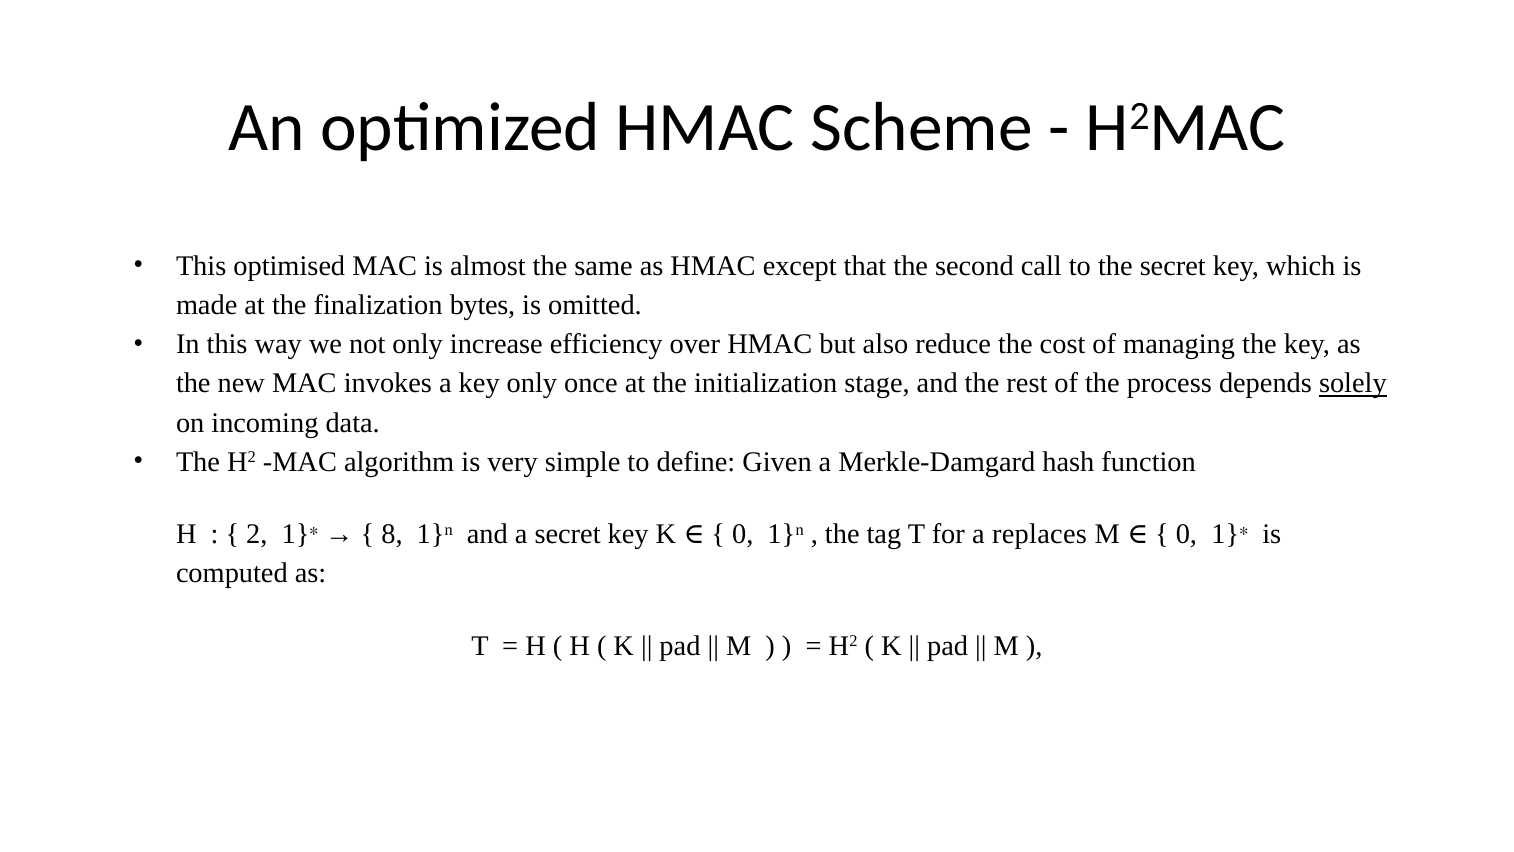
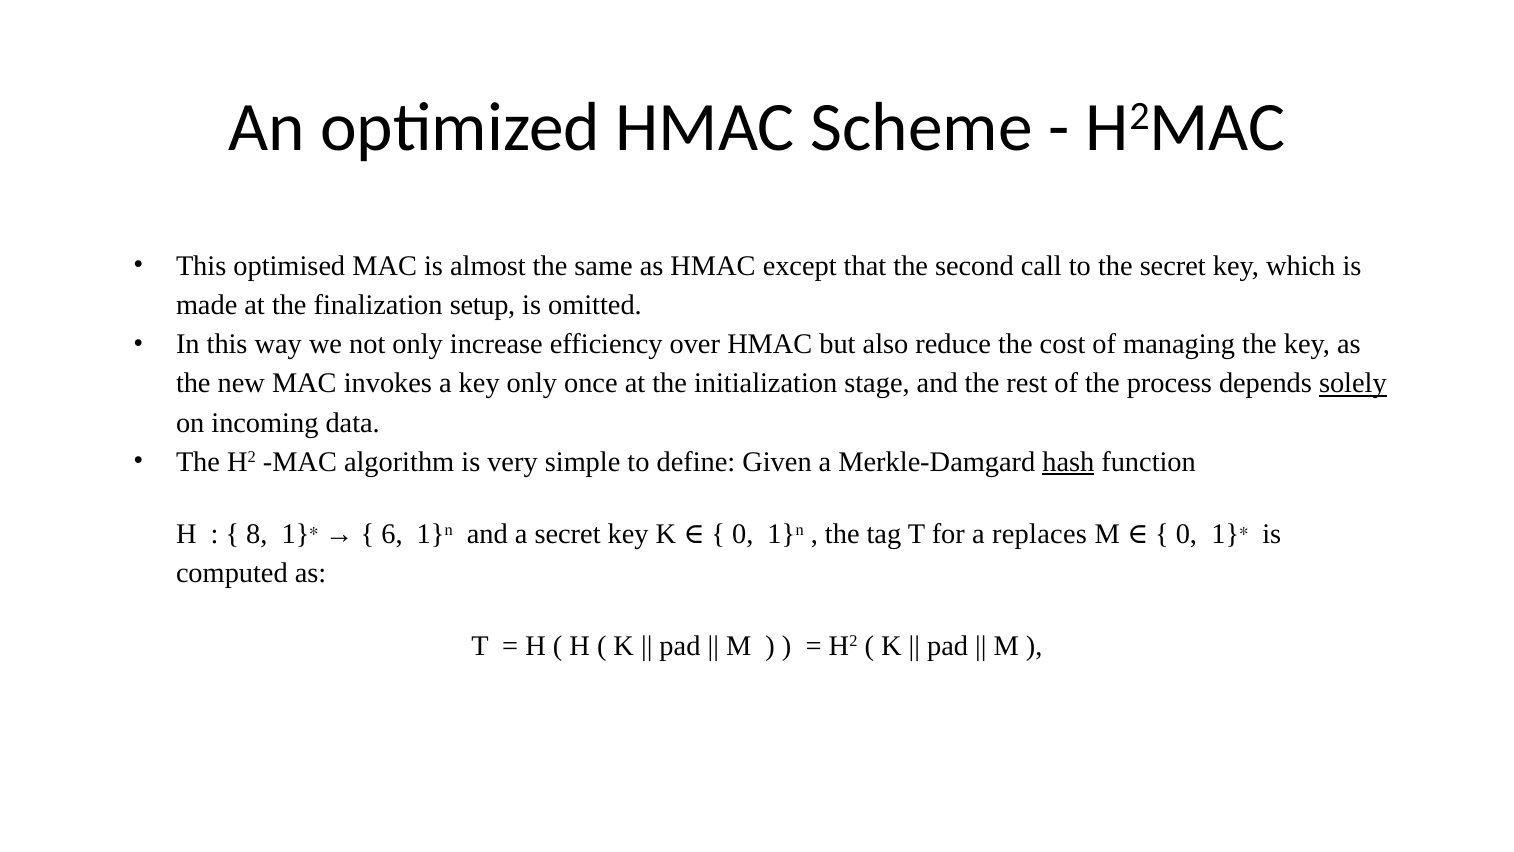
bytes: bytes -> setup
hash underline: none -> present
2: 2 -> 8
8: 8 -> 6
